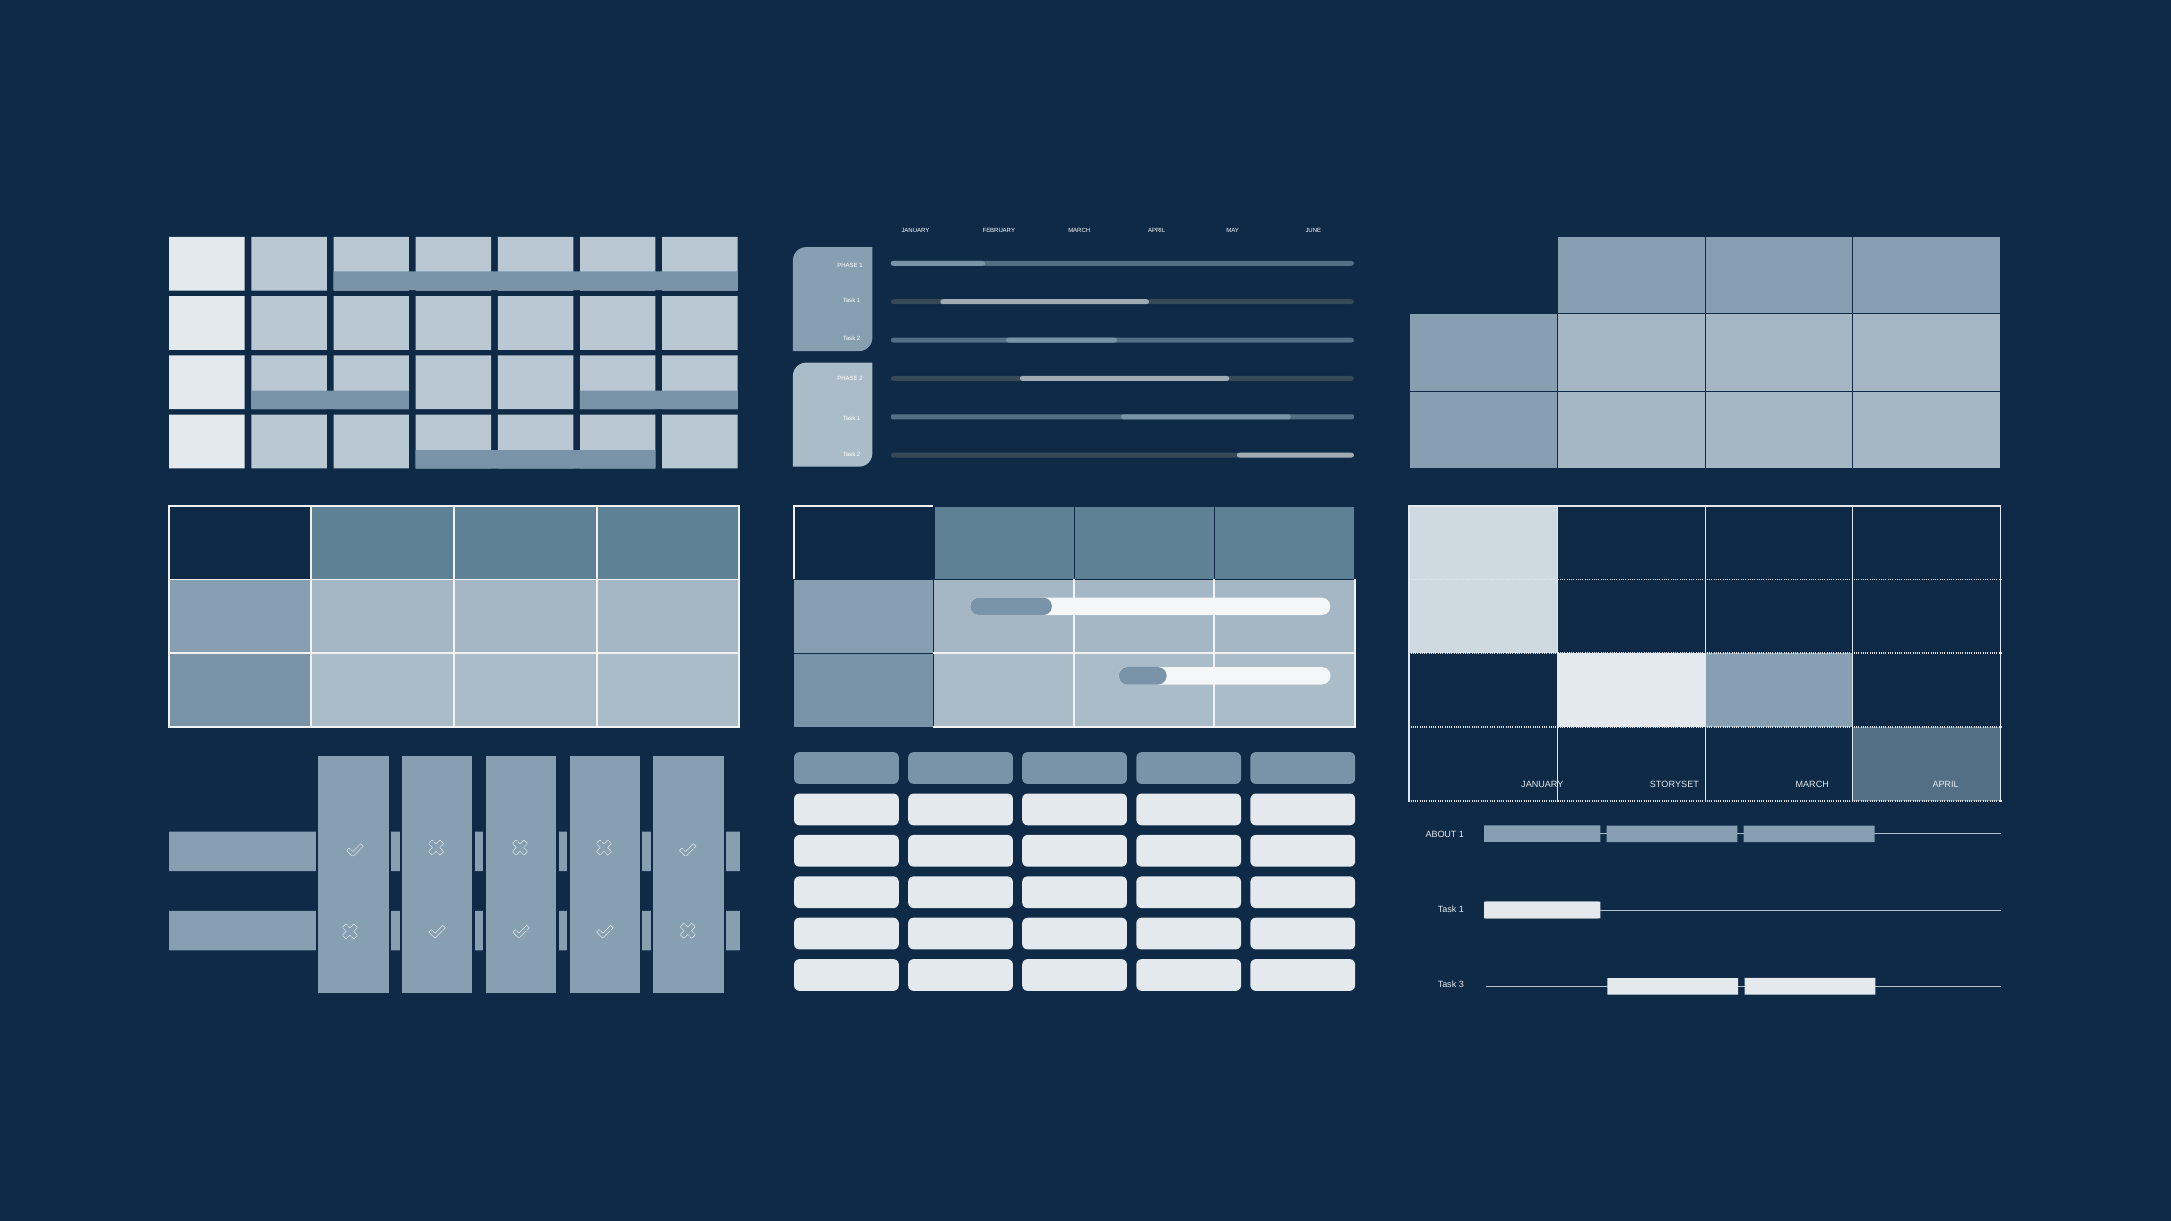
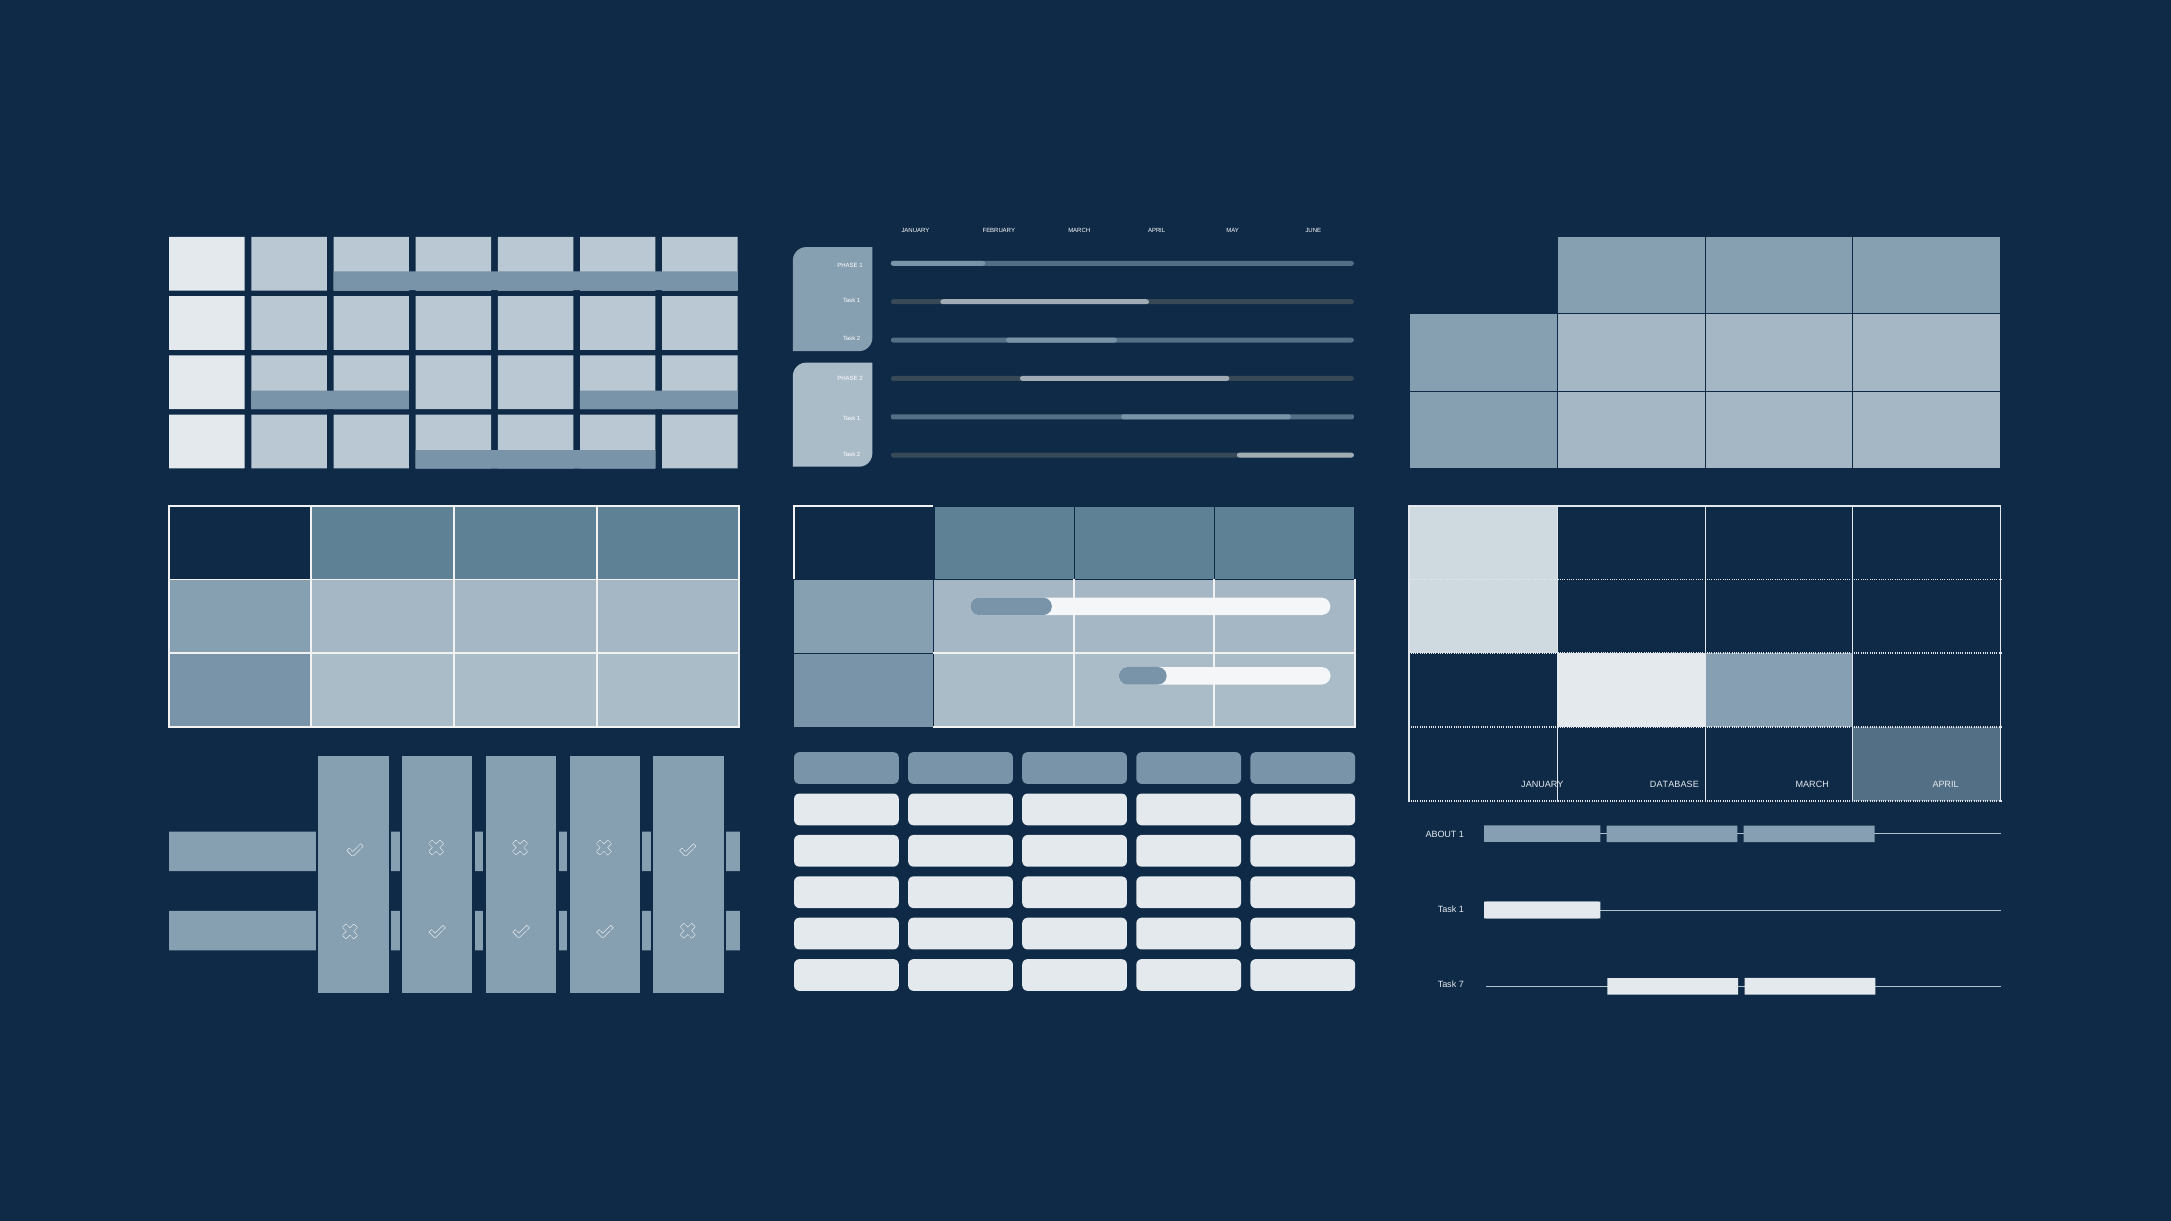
STORYSET: STORYSET -> DATABASE
3: 3 -> 7
